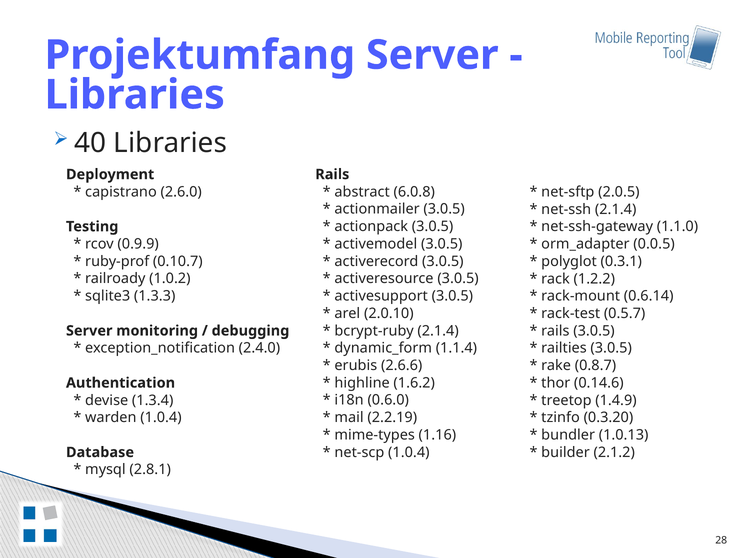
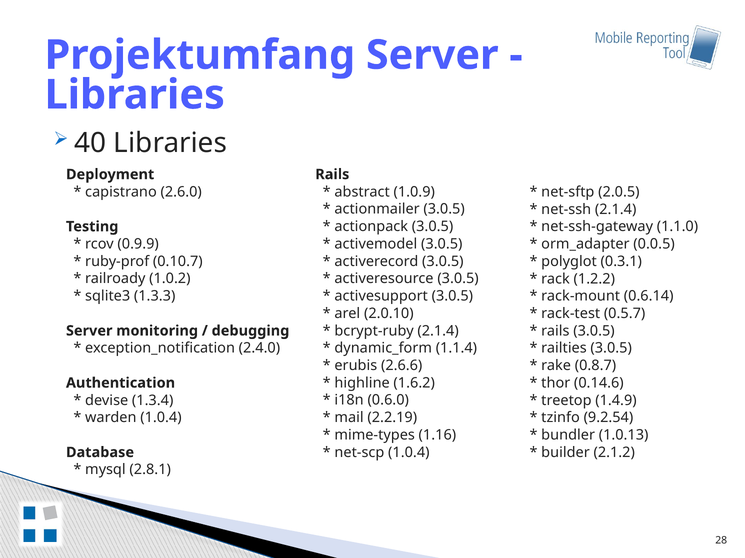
6.0.8: 6.0.8 -> 1.0.9
0.3.20: 0.3.20 -> 9.2.54
